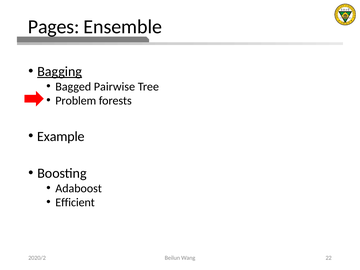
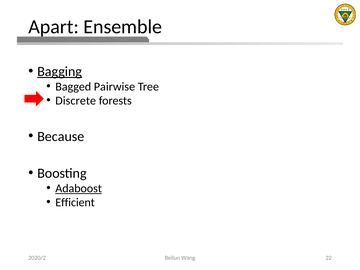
Pages: Pages -> Apart
Problem: Problem -> Discrete
Example: Example -> Because
Adaboost underline: none -> present
